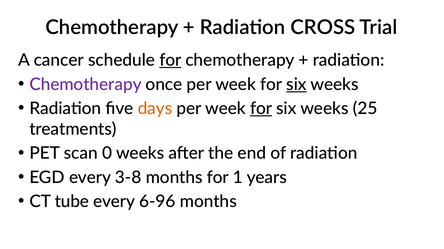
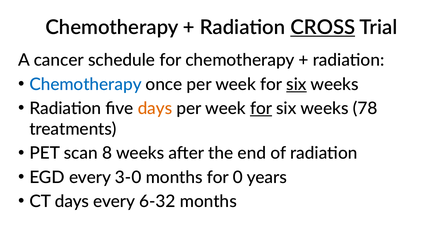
CROSS underline: none -> present
for at (170, 60) underline: present -> none
Chemotherapy at (86, 85) colour: purple -> blue
25: 25 -> 78
0: 0 -> 8
3-8: 3-8 -> 3-0
1: 1 -> 0
CT tube: tube -> days
6-96: 6-96 -> 6-32
